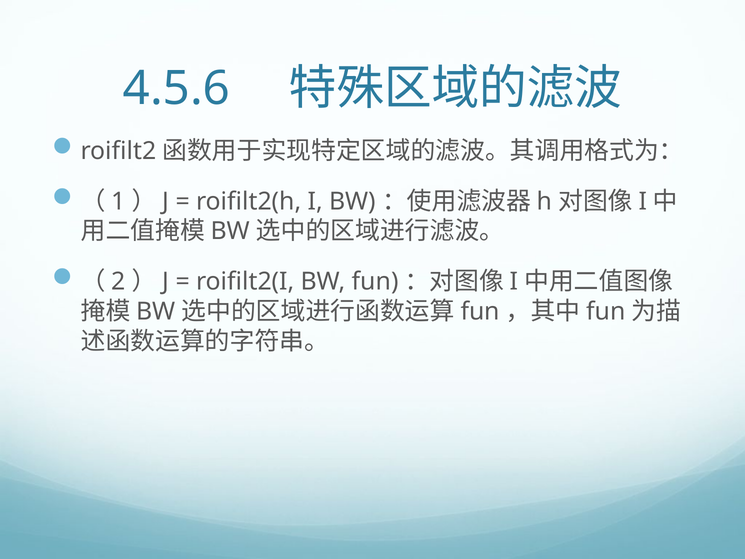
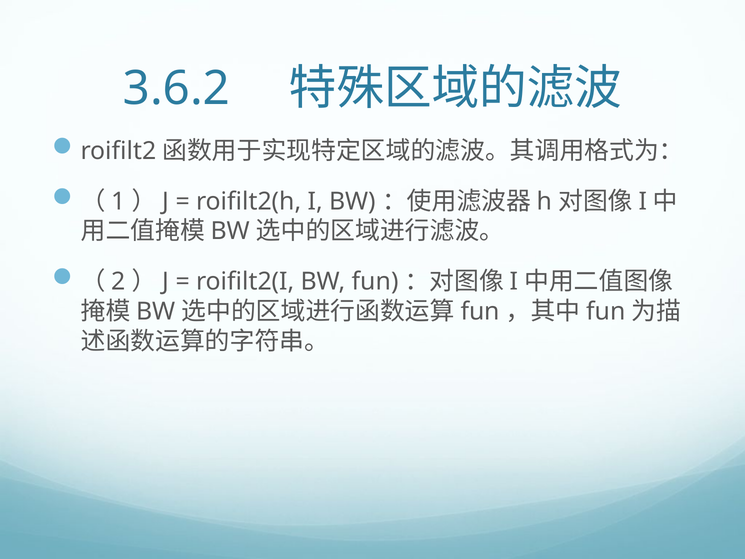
4.5.6: 4.5.6 -> 3.6.2
